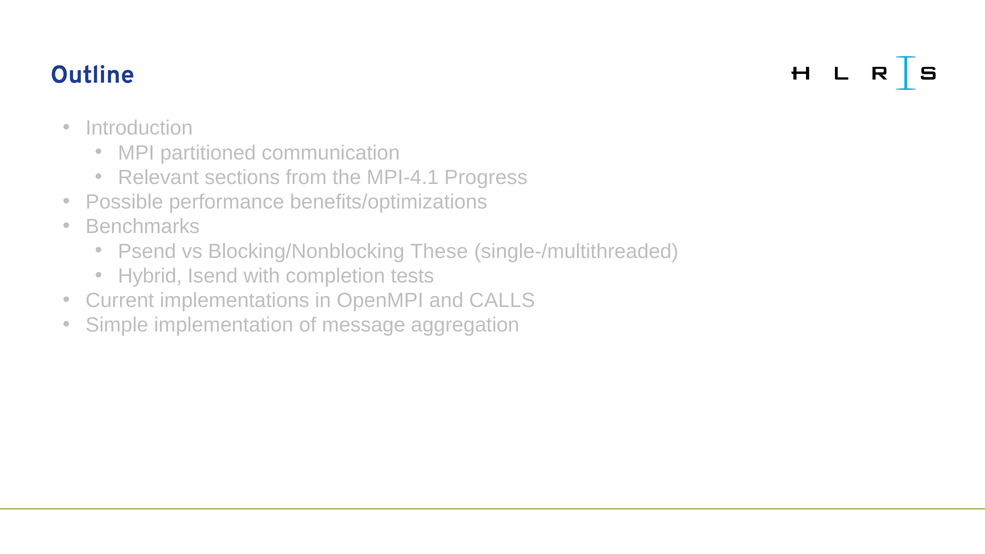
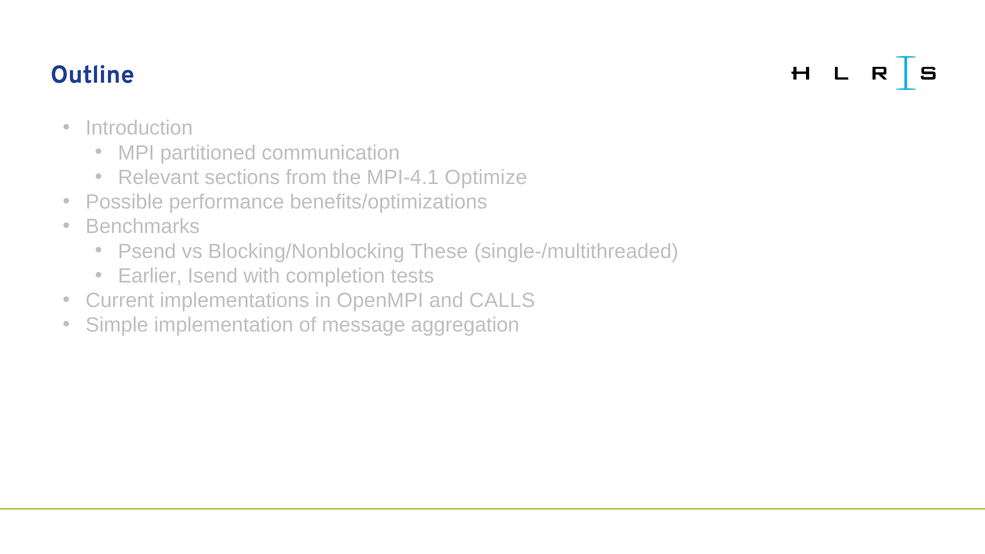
Progress: Progress -> Optimize
Hybrid: Hybrid -> Earlier
